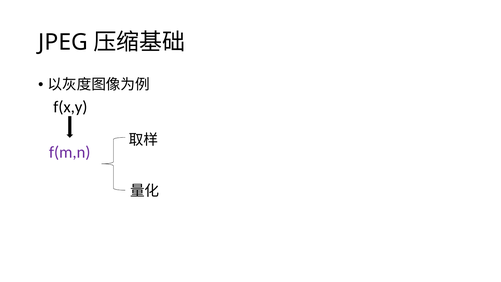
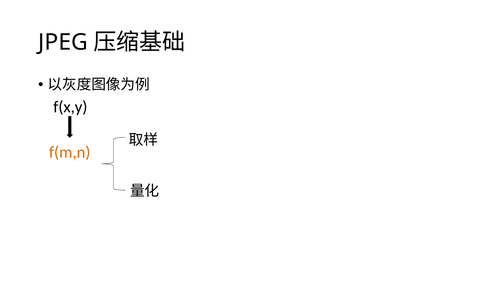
f(m,n colour: purple -> orange
